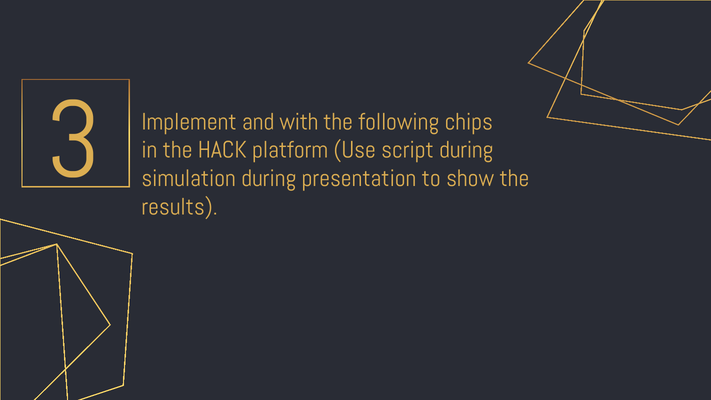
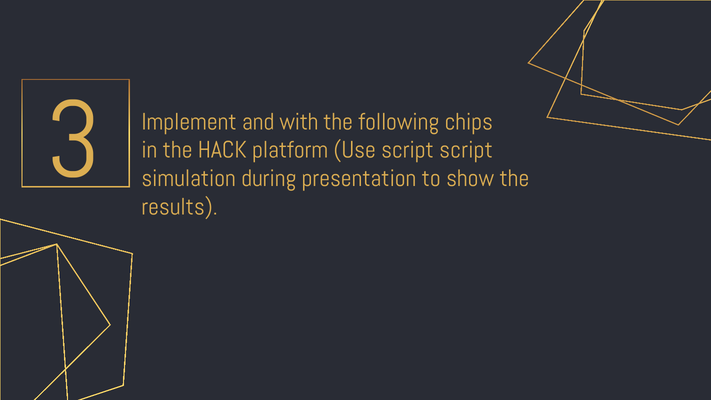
script during: during -> script
